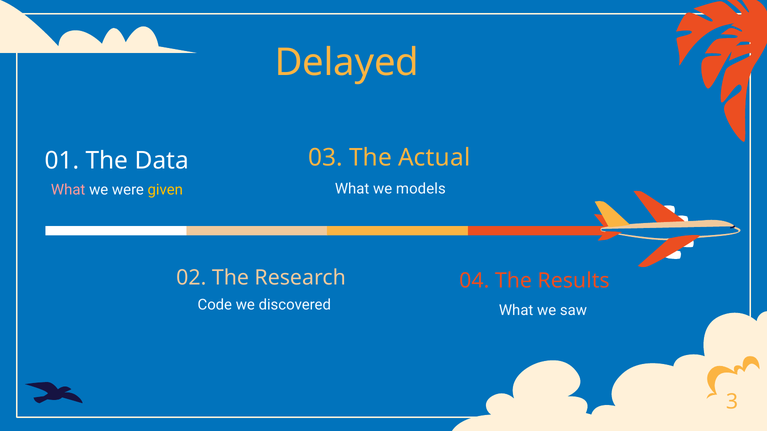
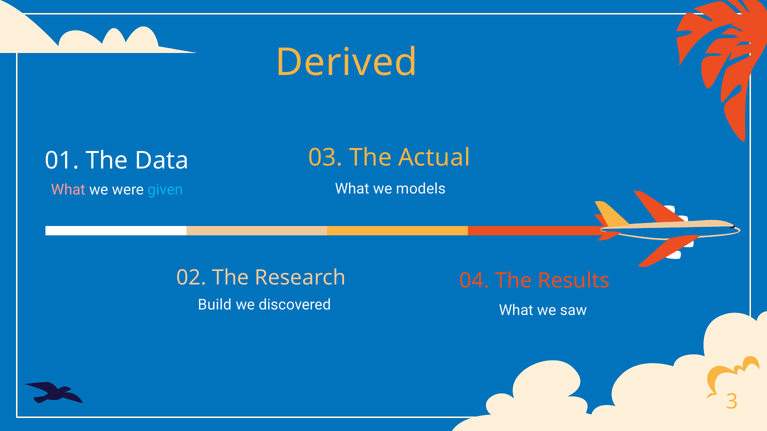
Delayed: Delayed -> Derived
given colour: yellow -> light blue
Code: Code -> Build
